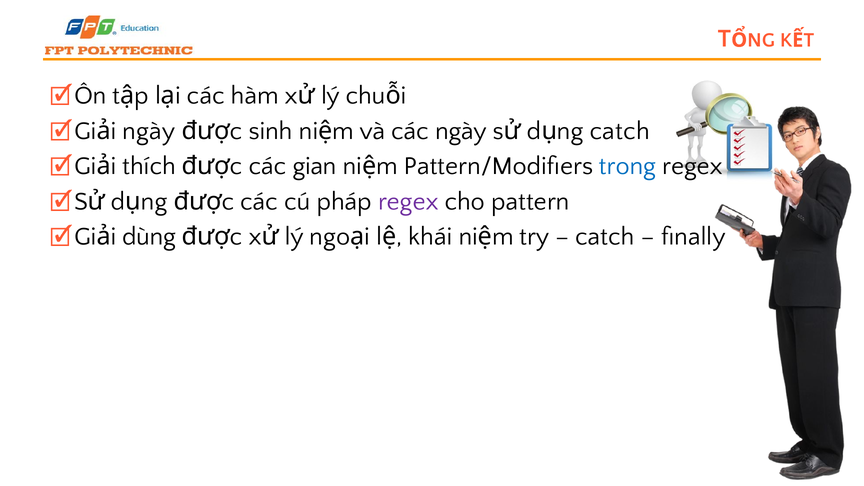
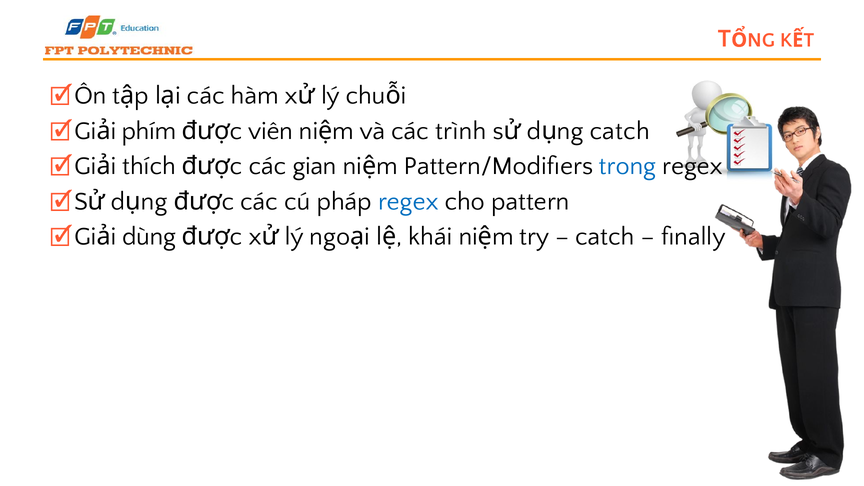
ngày at (149, 131): ngày -> phím
sinh: sinh -> viên
các ngày: ngày -> trình
regex at (408, 201) colour: purple -> blue
